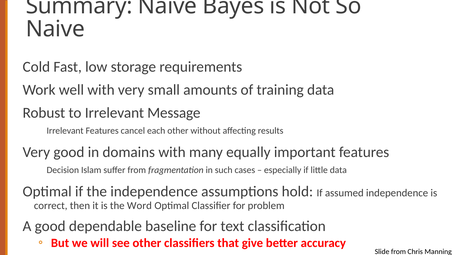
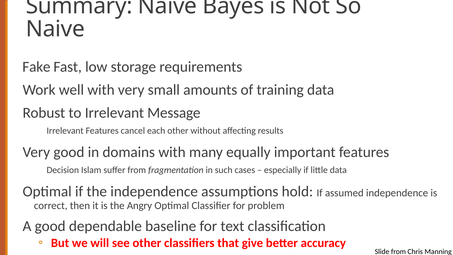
Cold: Cold -> Fake
Word: Word -> Angry
